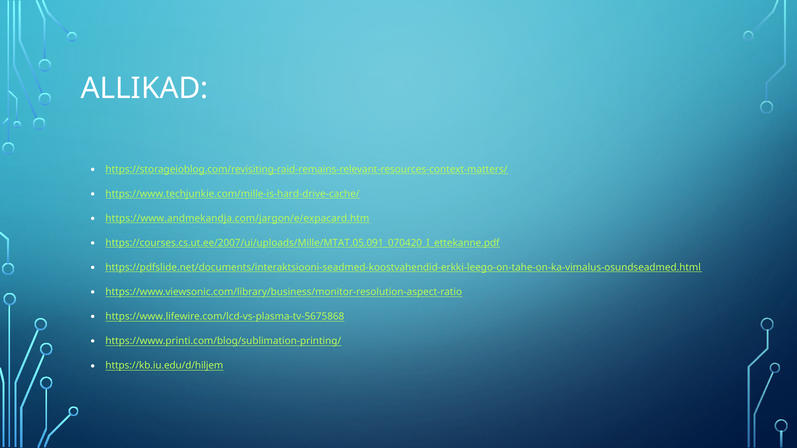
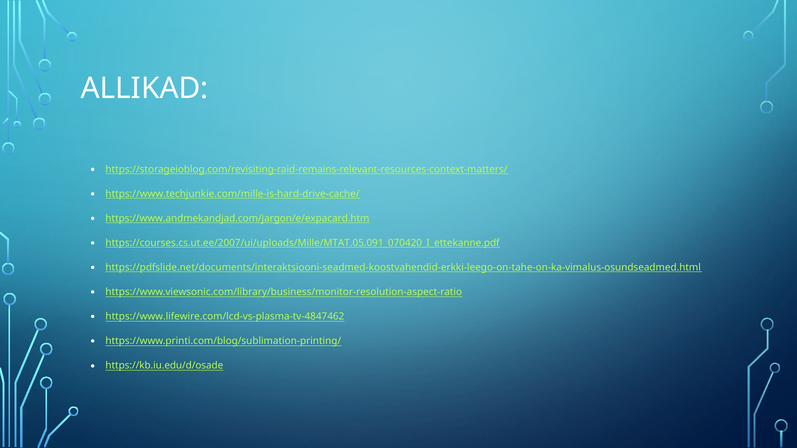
https://www.andmekandja.com/jargon/e/expacard.htm: https://www.andmekandja.com/jargon/e/expacard.htm -> https://www.andmekandjad.com/jargon/e/expacard.htm
https://www.lifewire.com/lcd-vs-plasma-tv-5675868: https://www.lifewire.com/lcd-vs-plasma-tv-5675868 -> https://www.lifewire.com/lcd-vs-plasma-tv-4847462
https://kb.iu.edu/d/hiljem: https://kb.iu.edu/d/hiljem -> https://kb.iu.edu/d/osade
